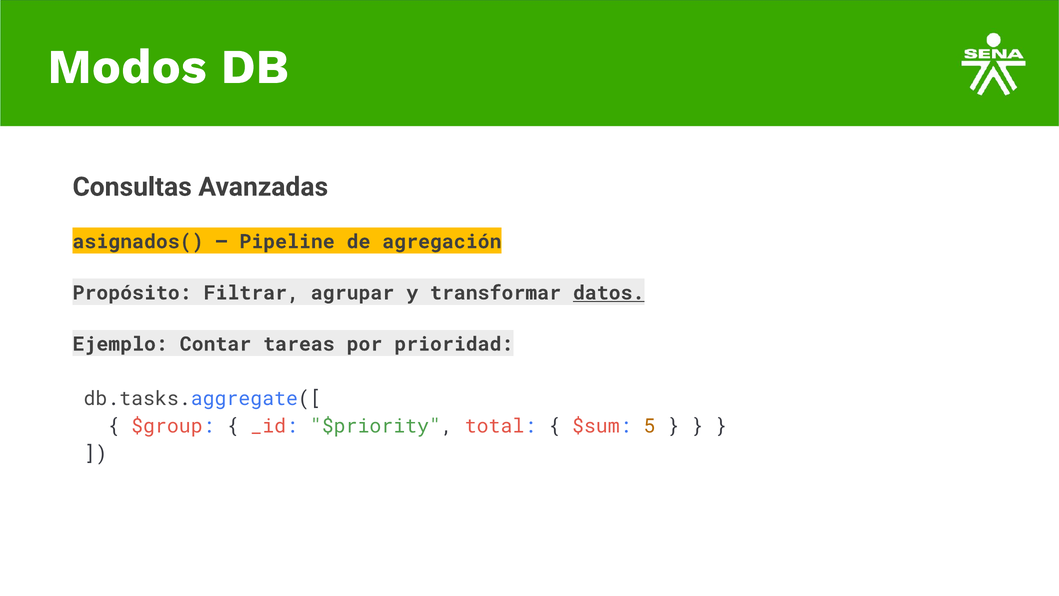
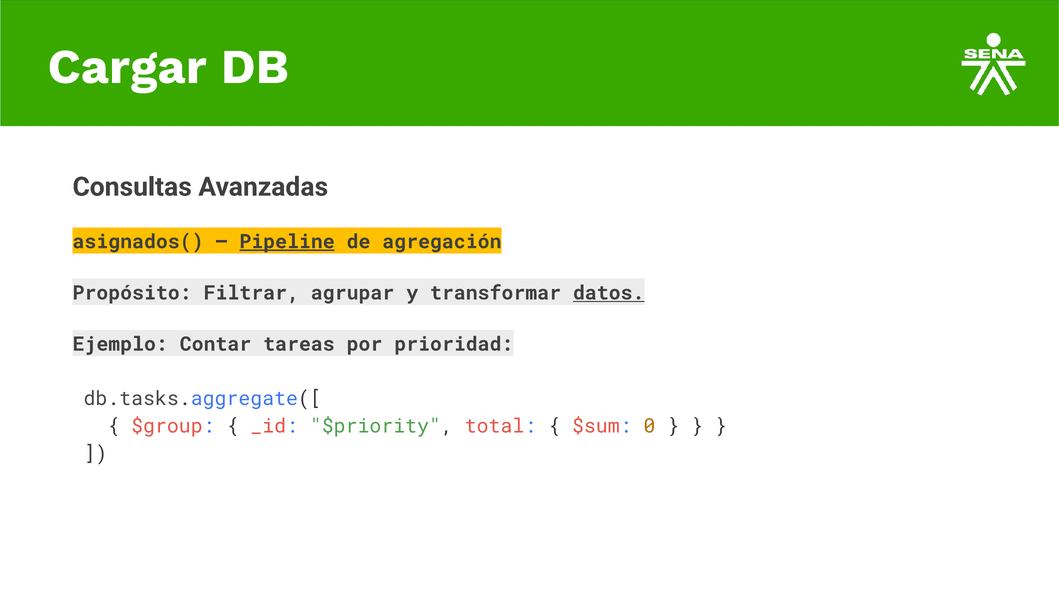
Modos: Modos -> Cargar
Pipeline underline: none -> present
5: 5 -> 0
